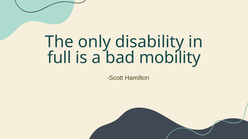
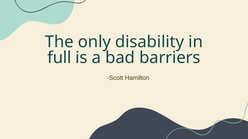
mobility: mobility -> barriers
